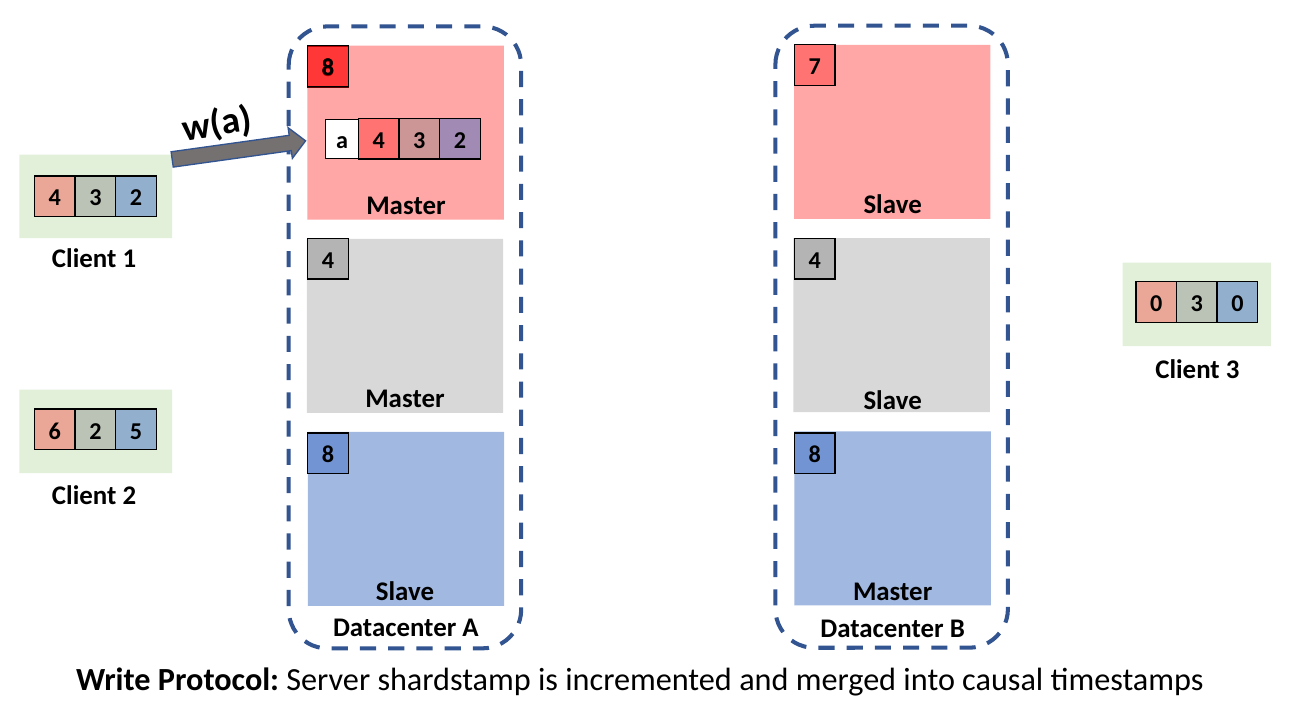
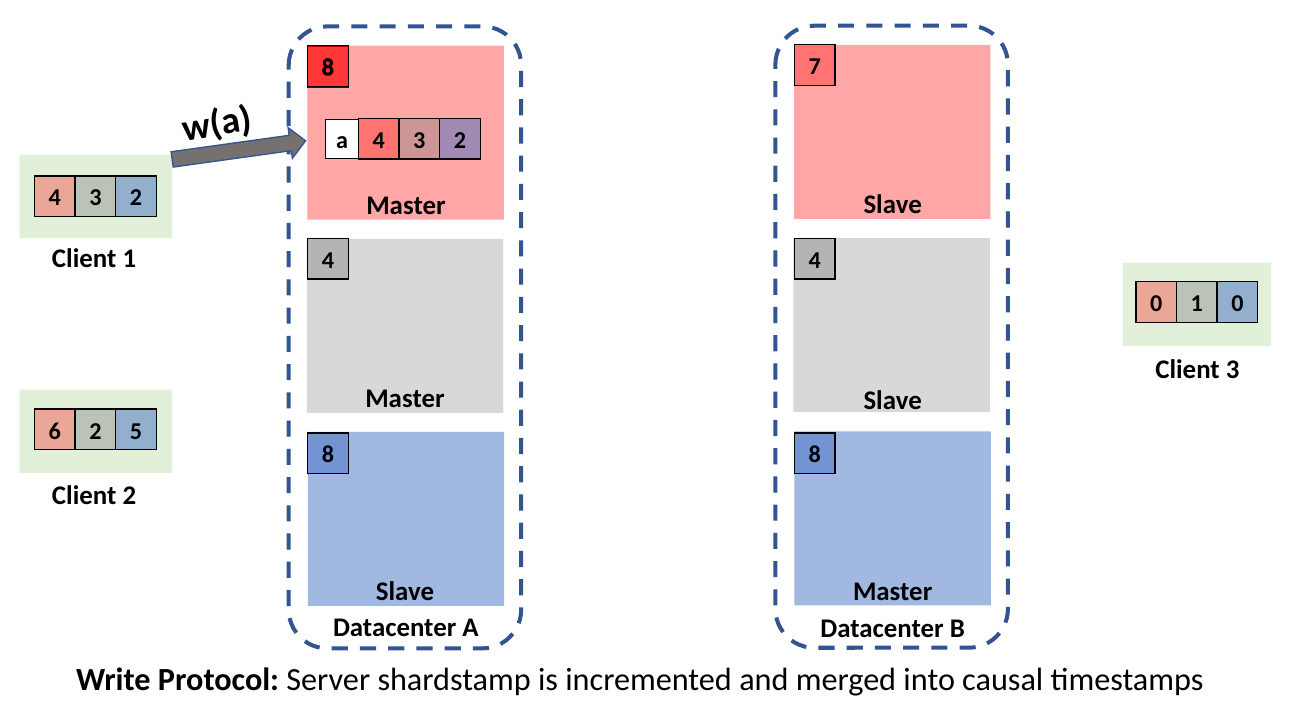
0 3: 3 -> 1
